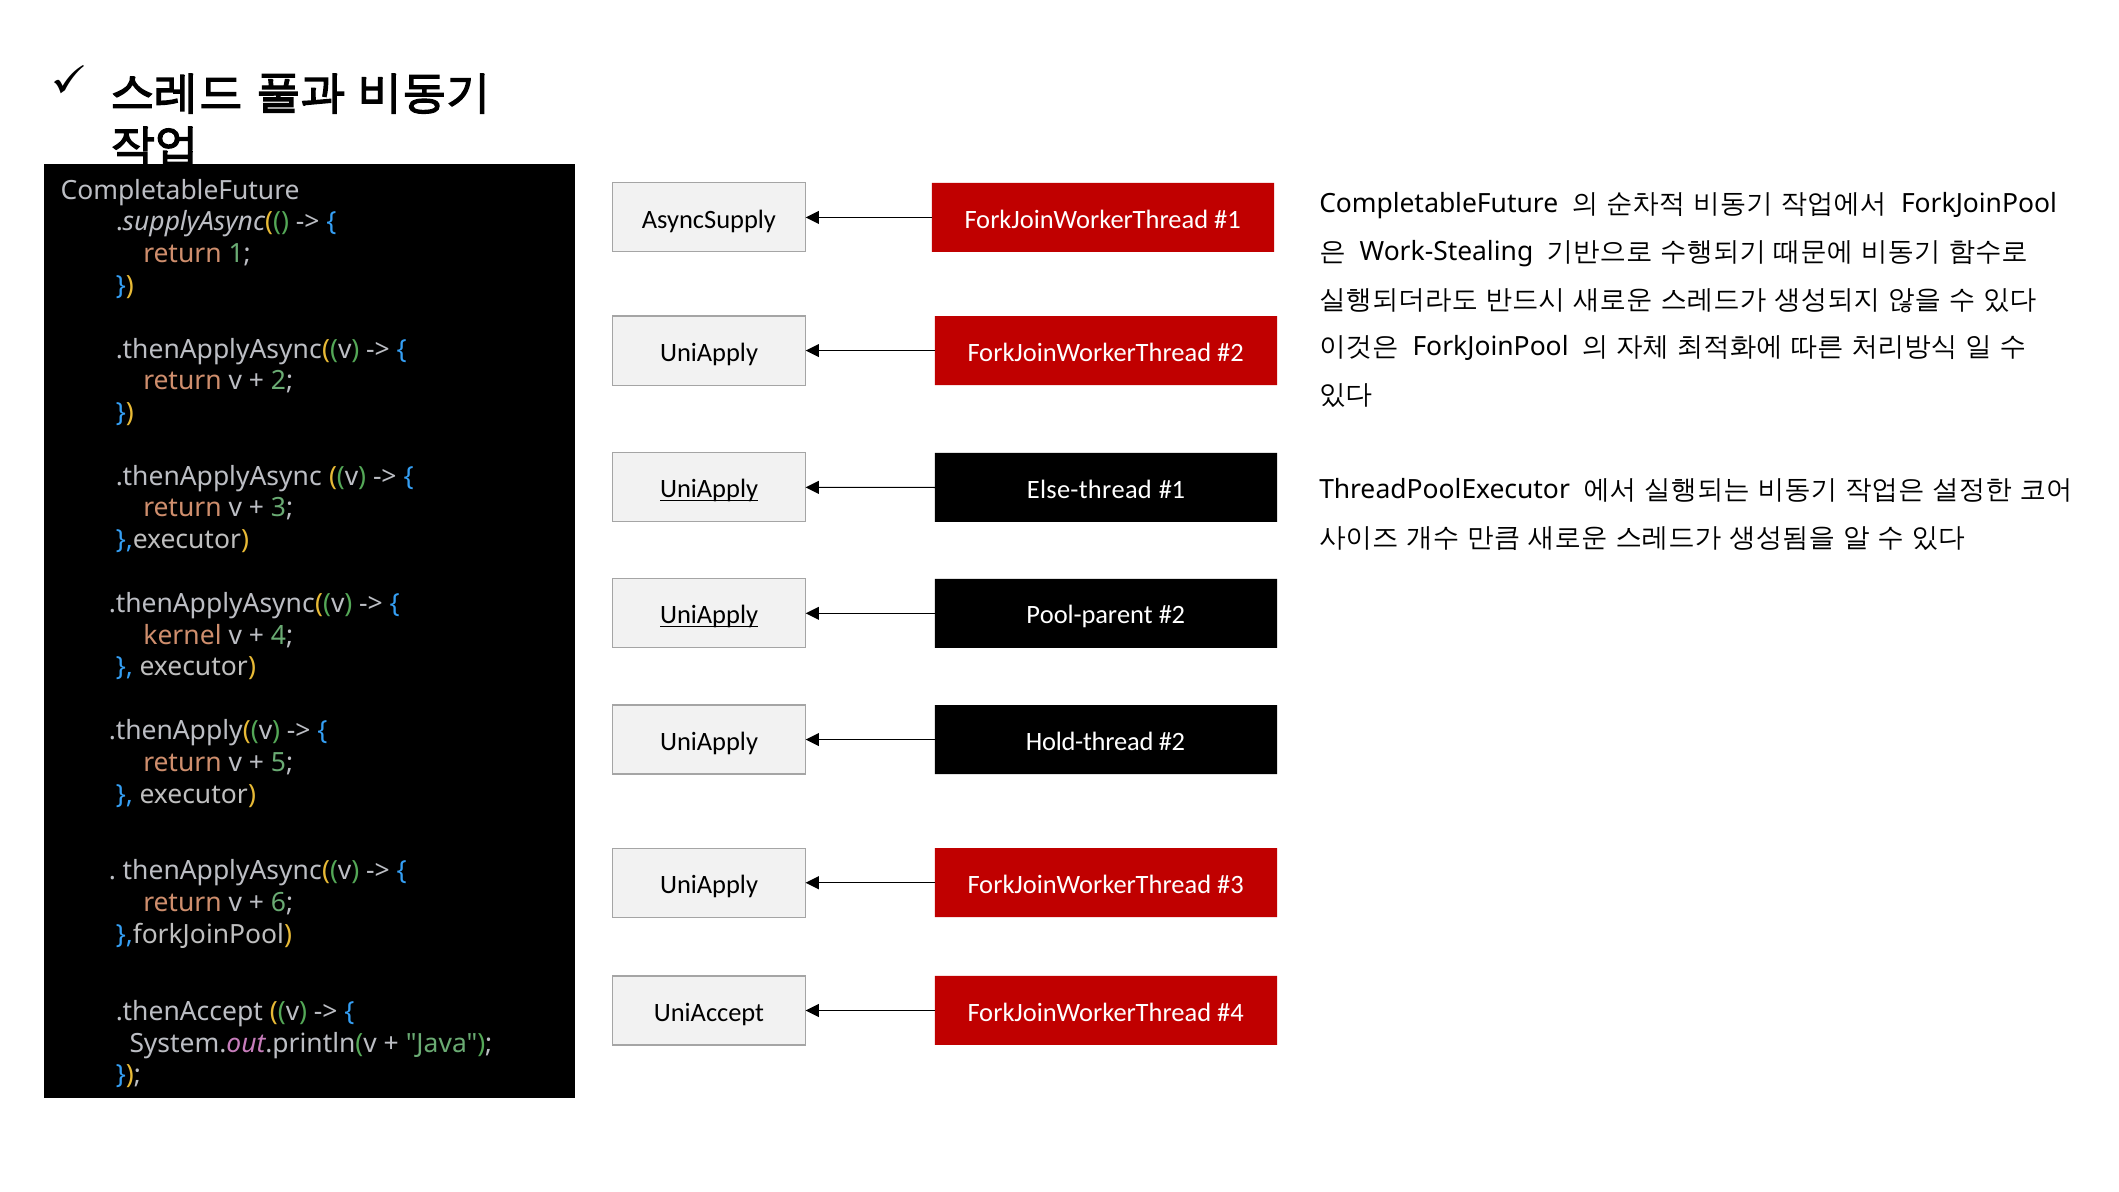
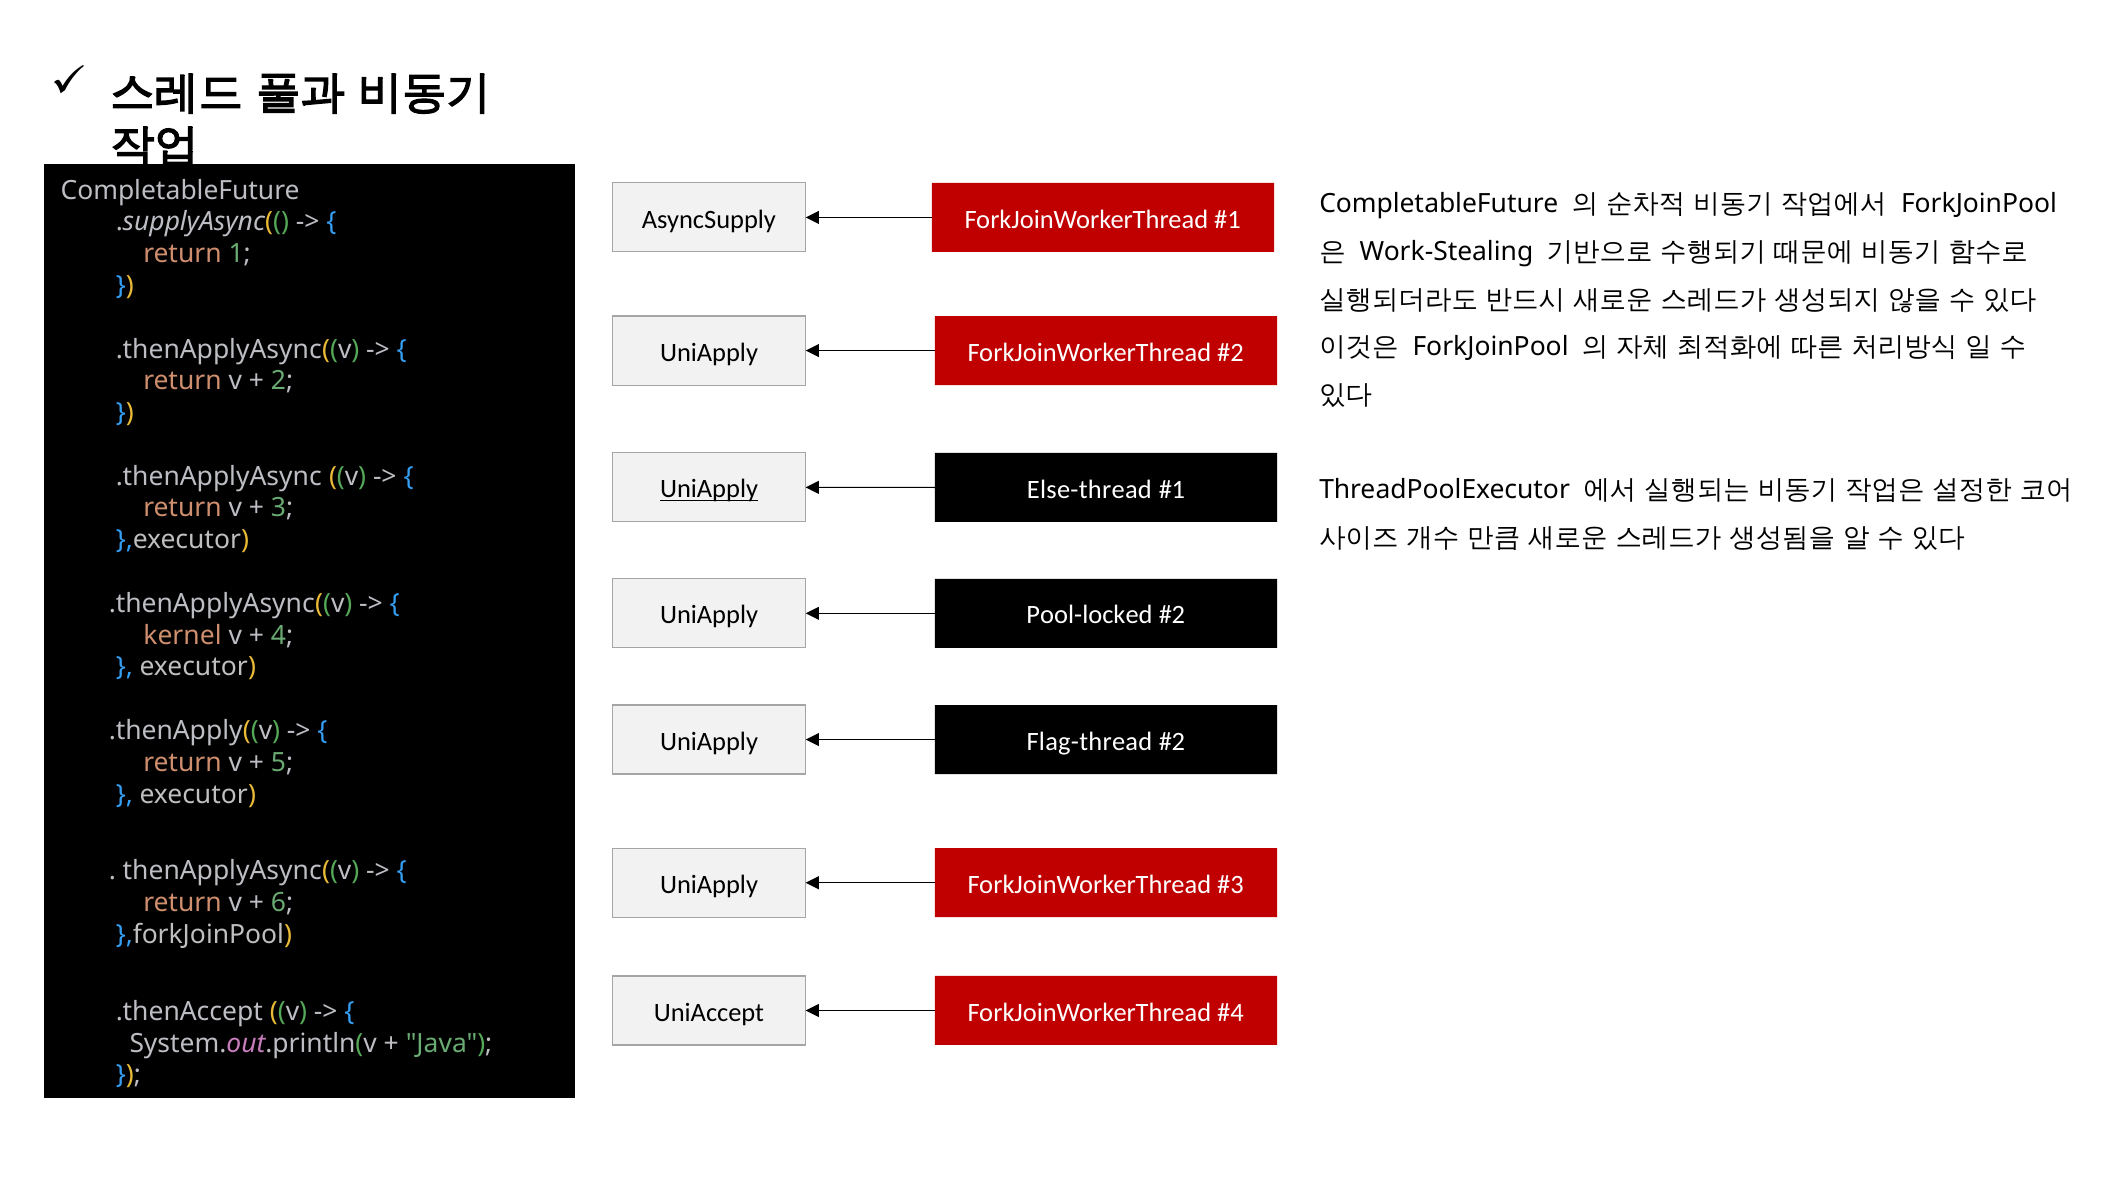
UniApply at (709, 615) underline: present -> none
Pool-parent: Pool-parent -> Pool-locked
Hold-thread: Hold-thread -> Flag-thread
